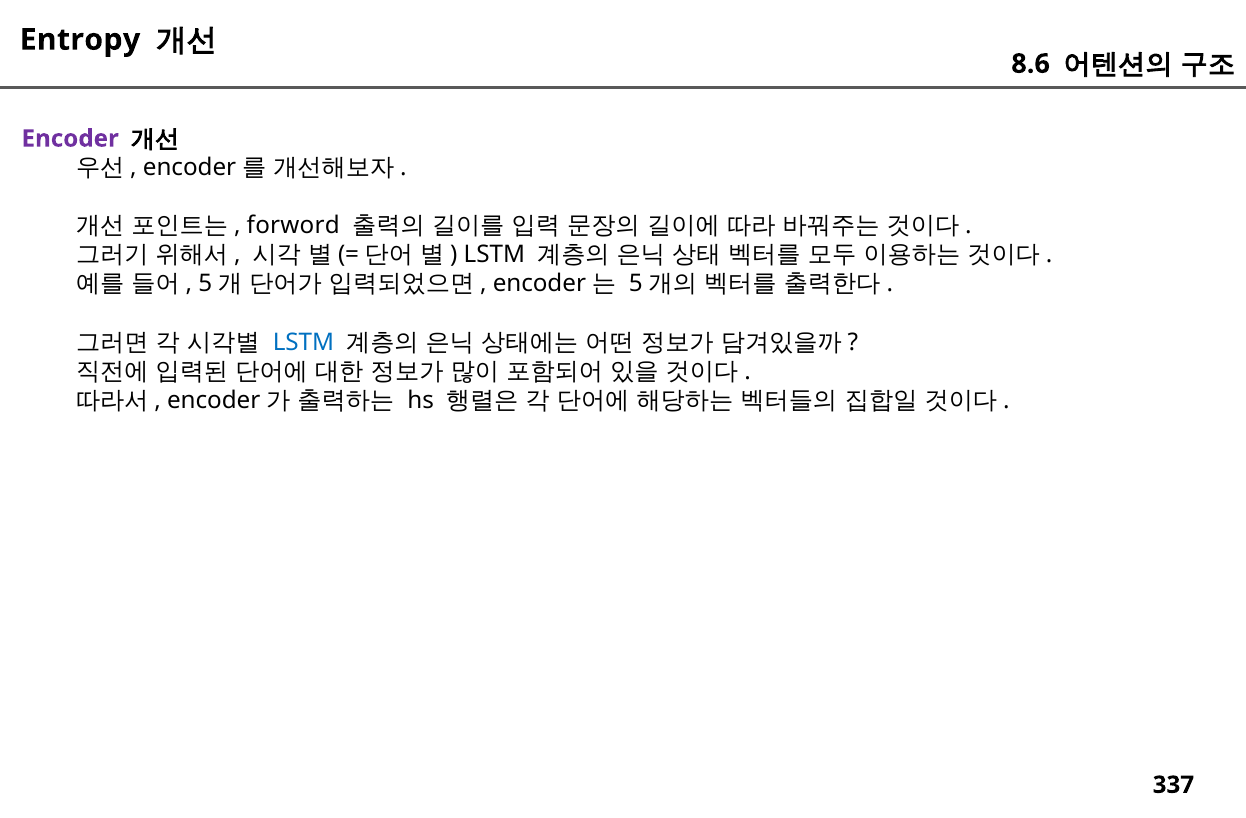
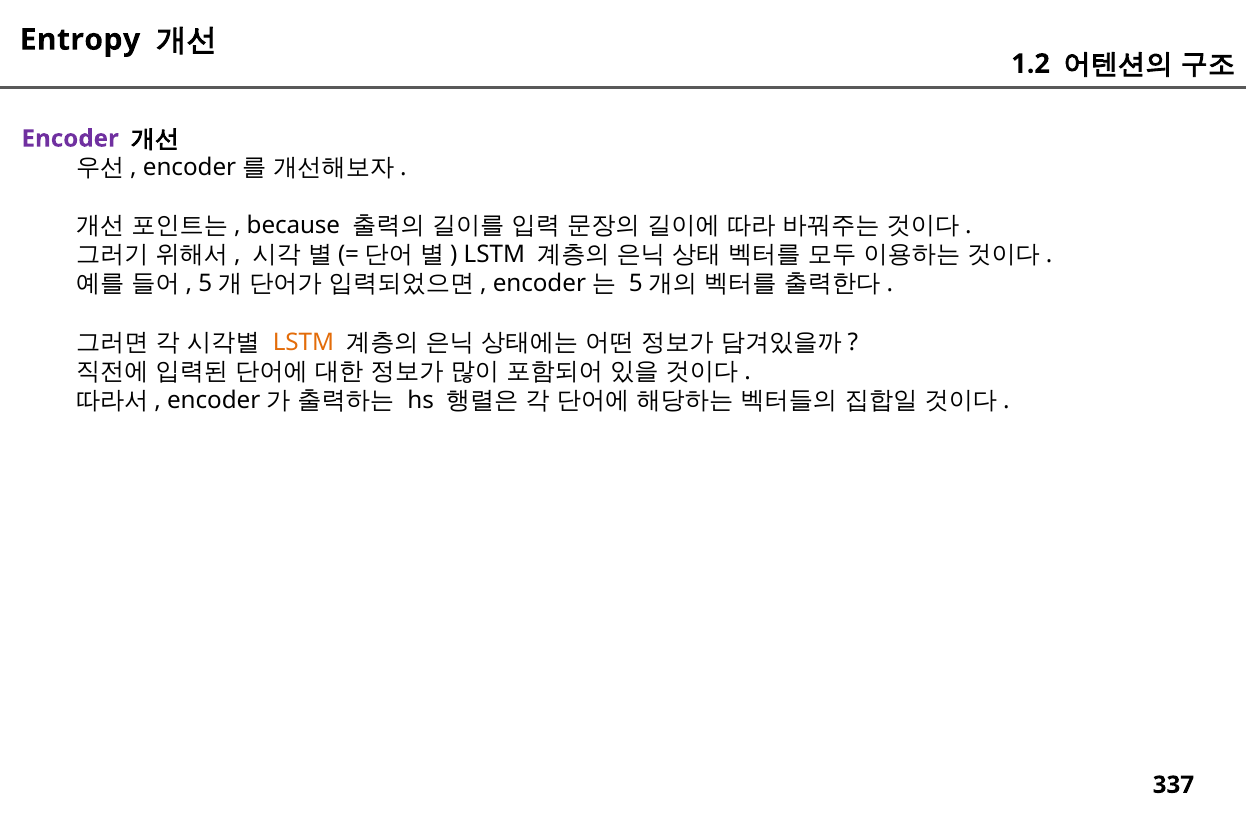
8.6: 8.6 -> 1.2
forword: forword -> because
LSTM at (303, 342) colour: blue -> orange
